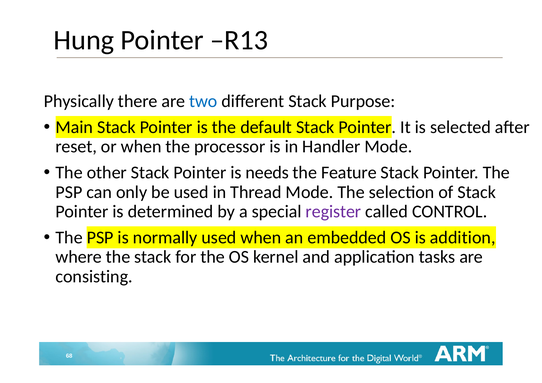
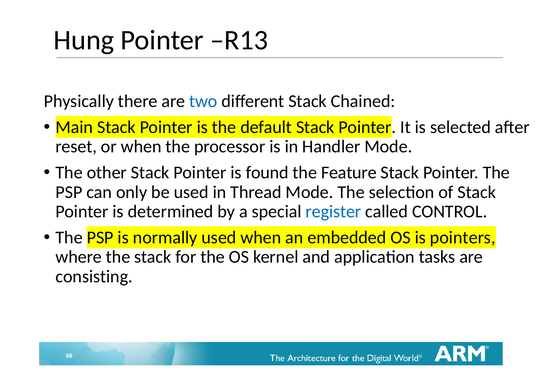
Purpose: Purpose -> Chained
needs: needs -> found
register colour: purple -> blue
addition: addition -> pointers
